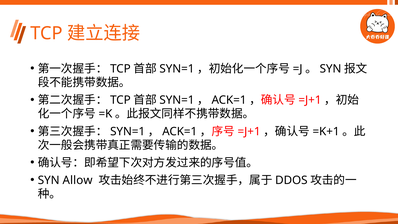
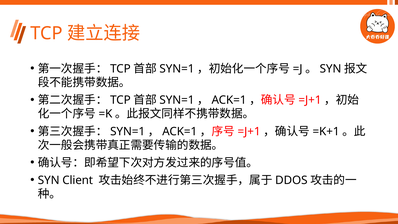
Allow: Allow -> Client
